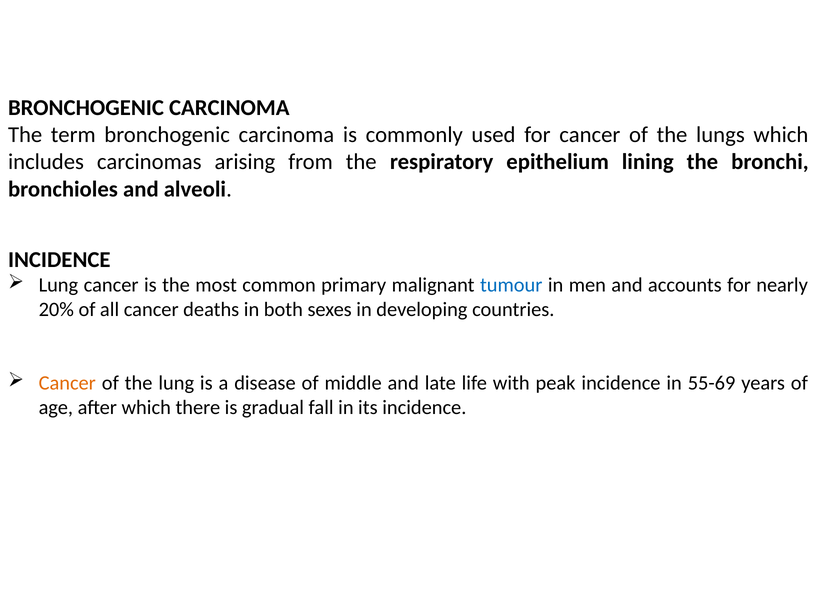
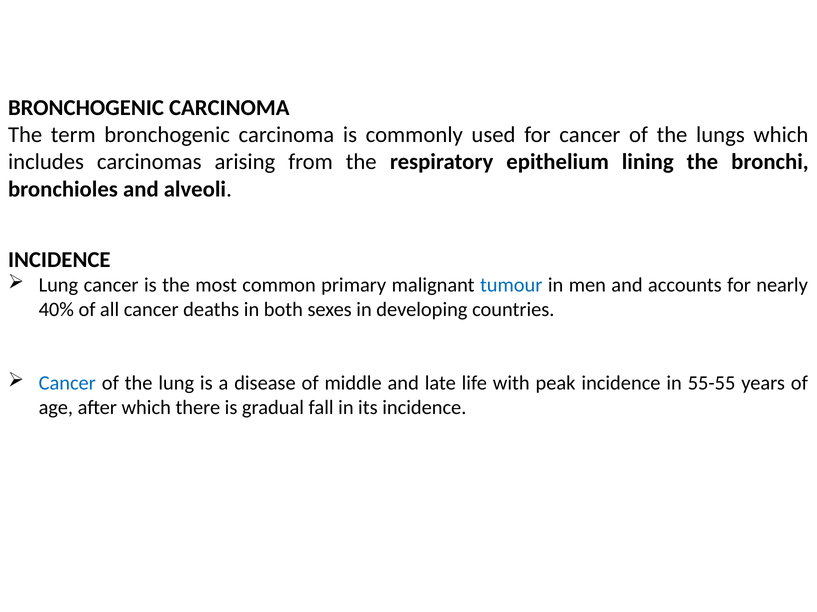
20%: 20% -> 40%
Cancer at (67, 384) colour: orange -> blue
55-69: 55-69 -> 55-55
